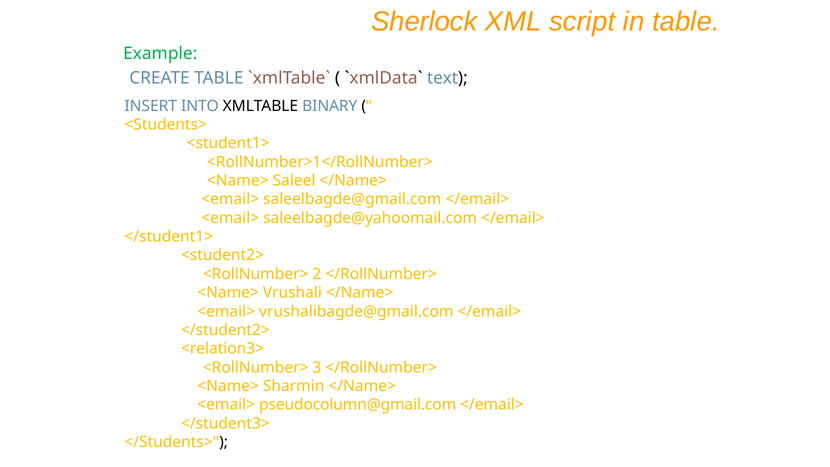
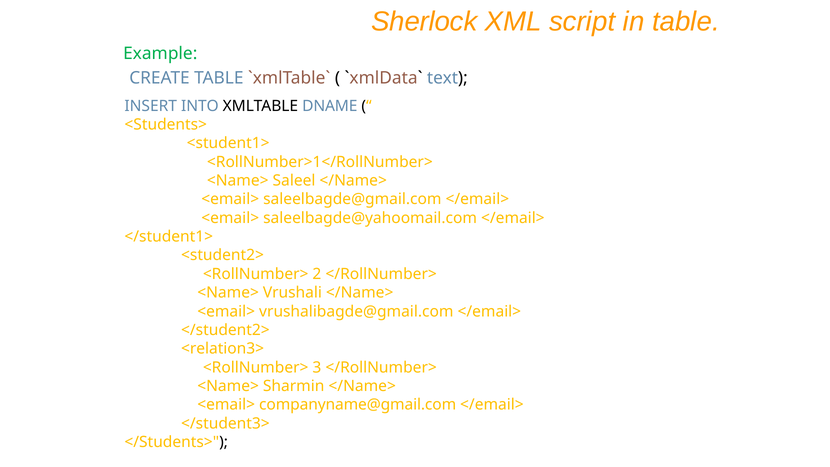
BINARY: BINARY -> DNAME
pseudocolumn@gmail.com: pseudocolumn@gmail.com -> companyname@gmail.com
